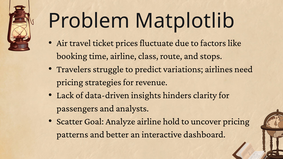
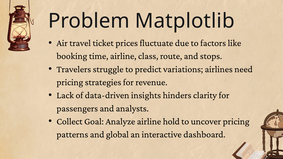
Scatter: Scatter -> Collect
better: better -> global
